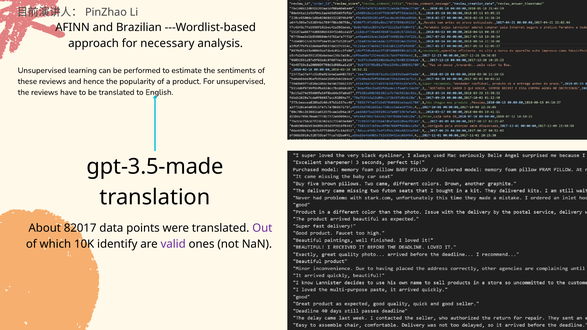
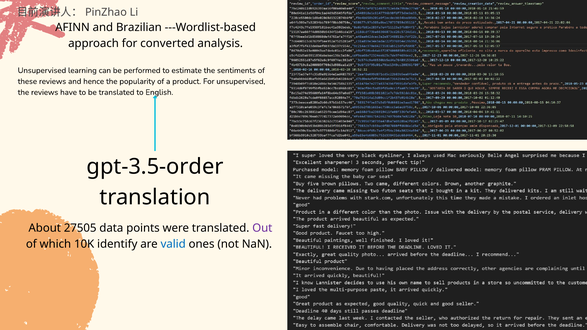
necessary: necessary -> converted
gpt-3.5-made: gpt-3.5-made -> gpt-3.5-order
82017: 82017 -> 27505
valid colour: purple -> blue
